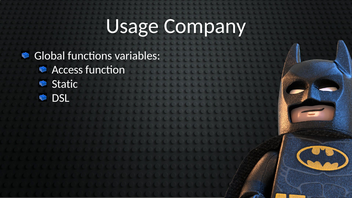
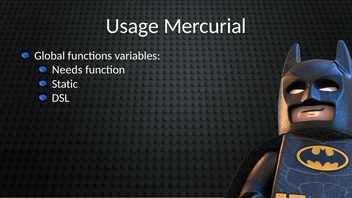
Company: Company -> Mercurial
Access: Access -> Needs
